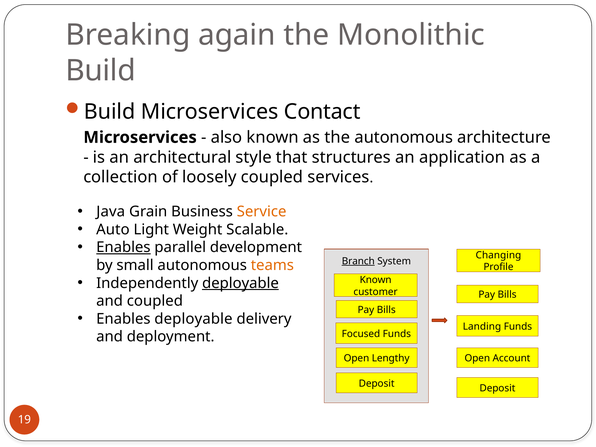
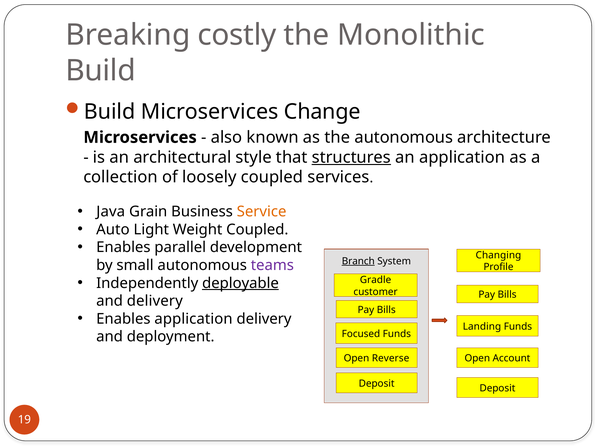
again: again -> costly
Contact: Contact -> Change
structures underline: none -> present
Weight Scalable: Scalable -> Coupled
Enables at (123, 247) underline: present -> none
teams colour: orange -> purple
Known at (376, 280): Known -> Gradle
and coupled: coupled -> delivery
Enables deployable: deployable -> application
Lengthy: Lengthy -> Reverse
